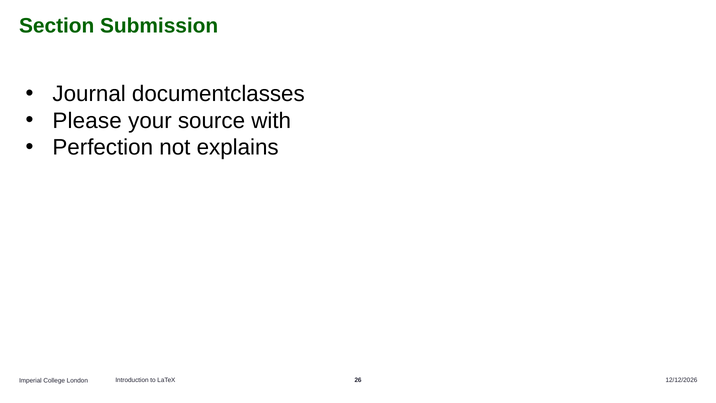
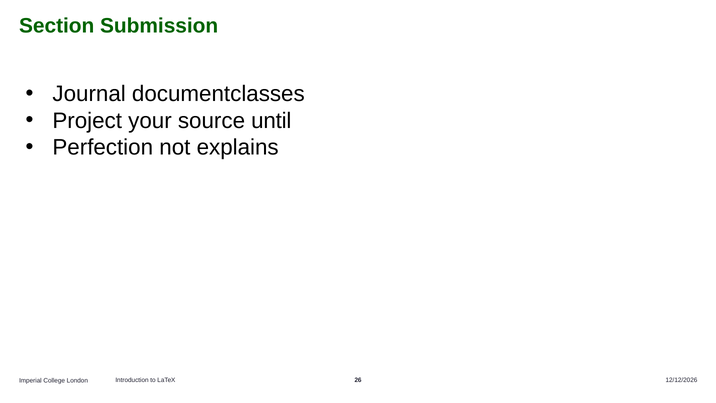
Please: Please -> Project
with: with -> until
